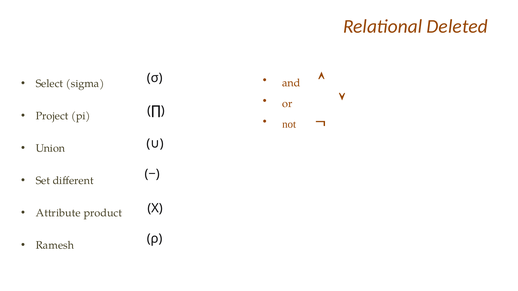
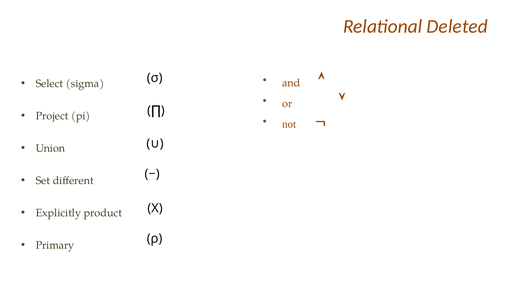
Attribute: Attribute -> Explicitly
Ramesh: Ramesh -> Primary
